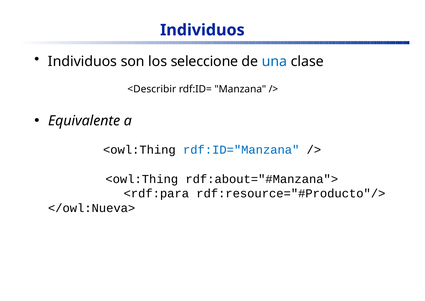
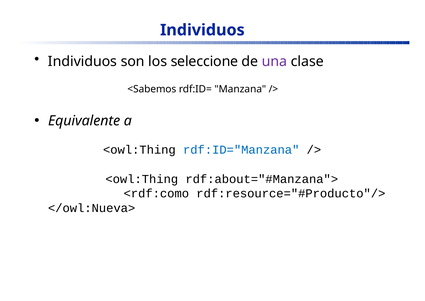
una colour: blue -> purple
<Describir: <Describir -> <Sabemos
<rdf:para: <rdf:para -> <rdf:como
